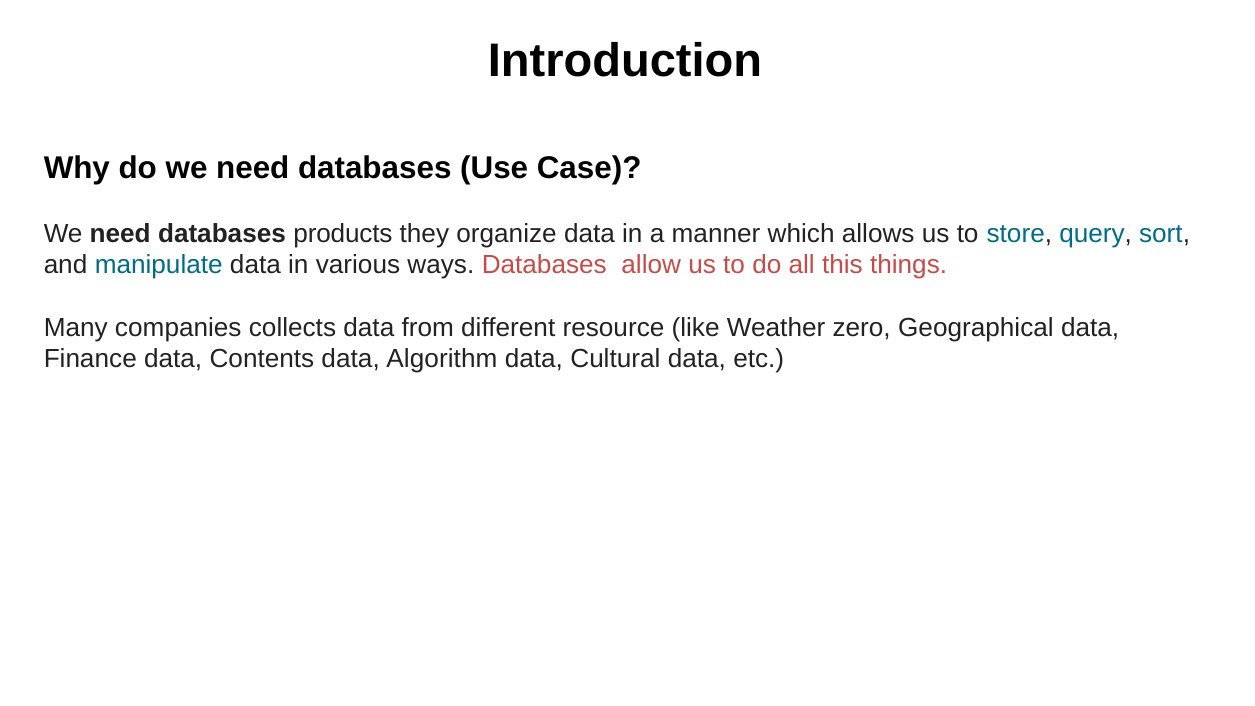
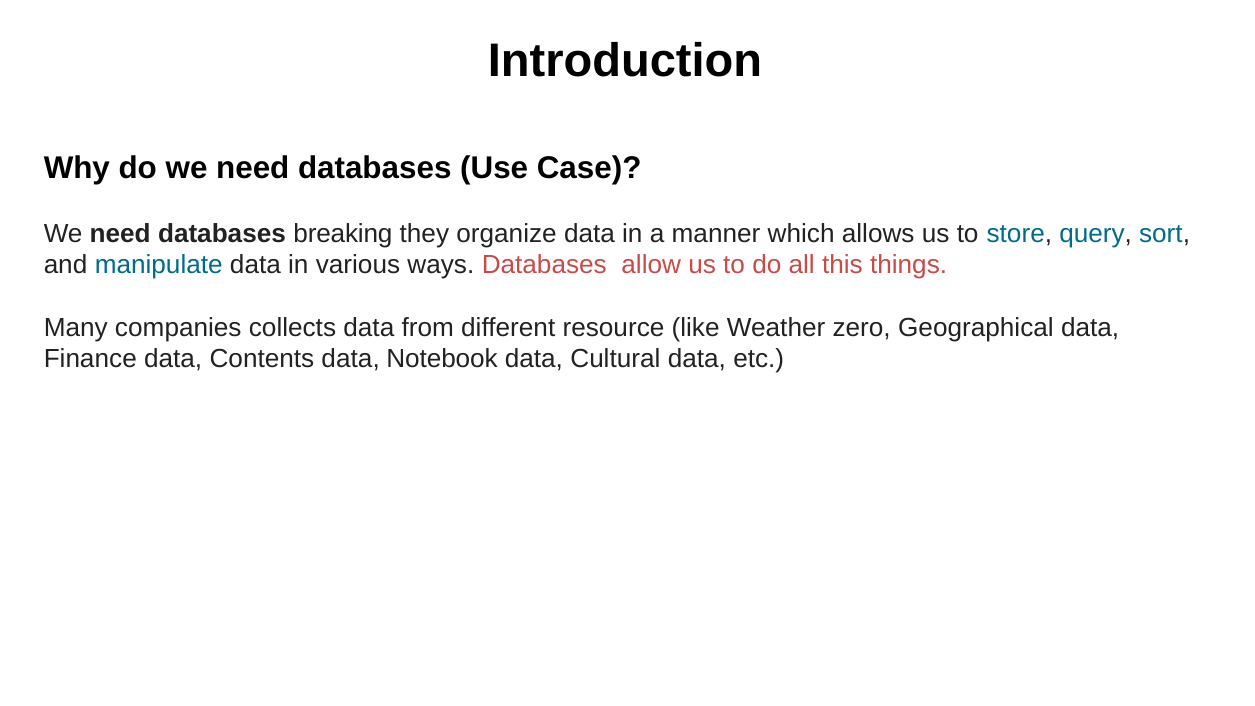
products: products -> breaking
Algorithm: Algorithm -> Notebook
